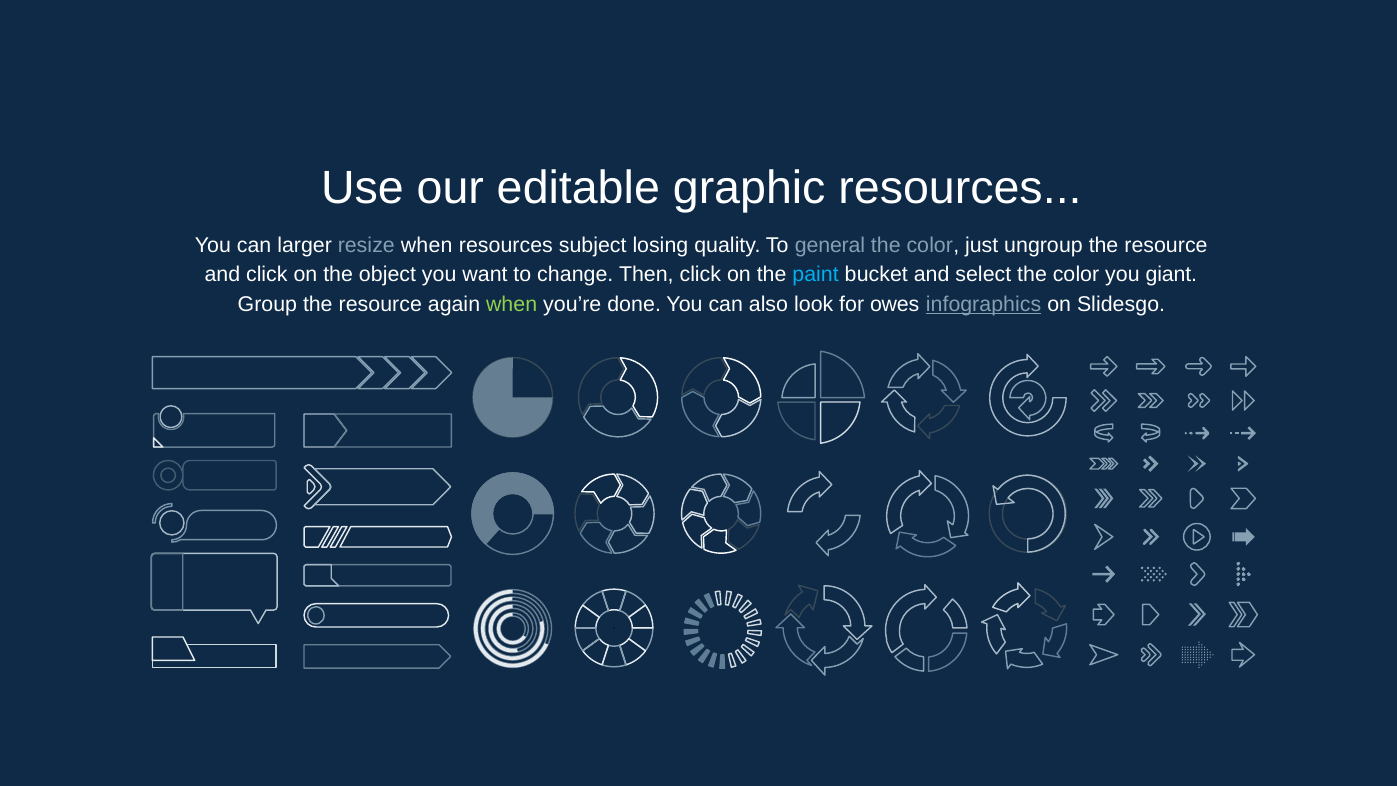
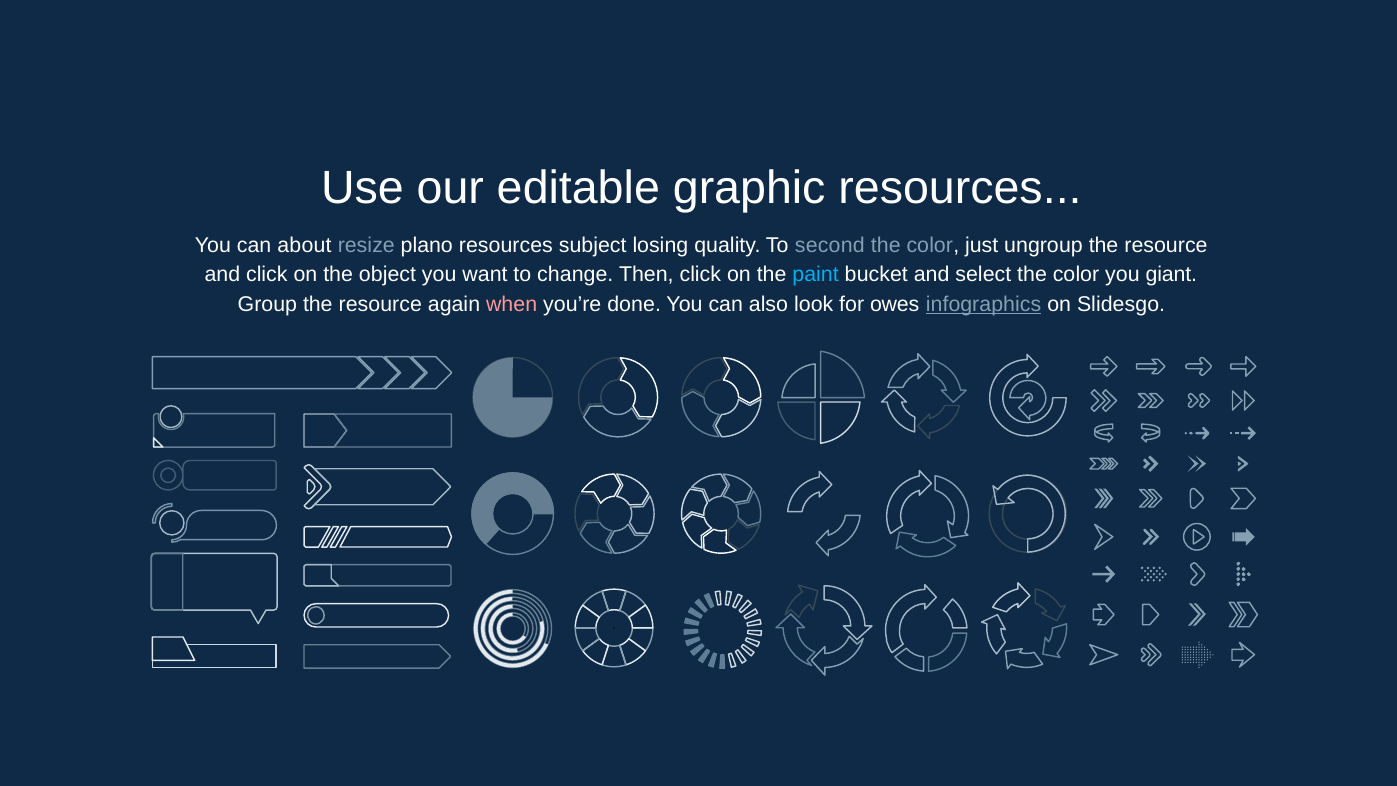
larger: larger -> about
resize when: when -> plano
general: general -> second
when at (512, 304) colour: light green -> pink
